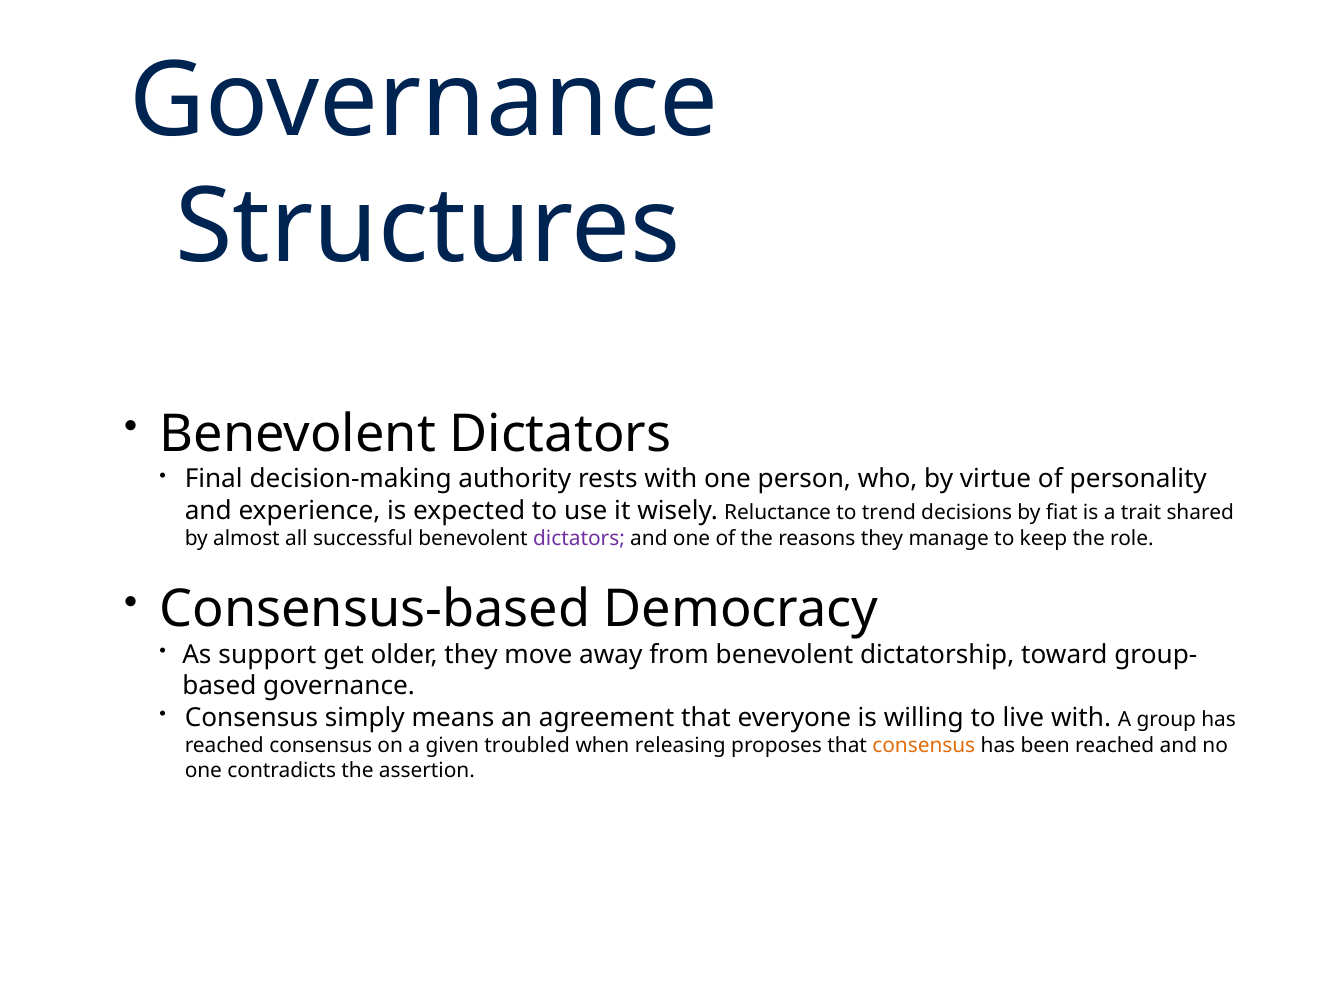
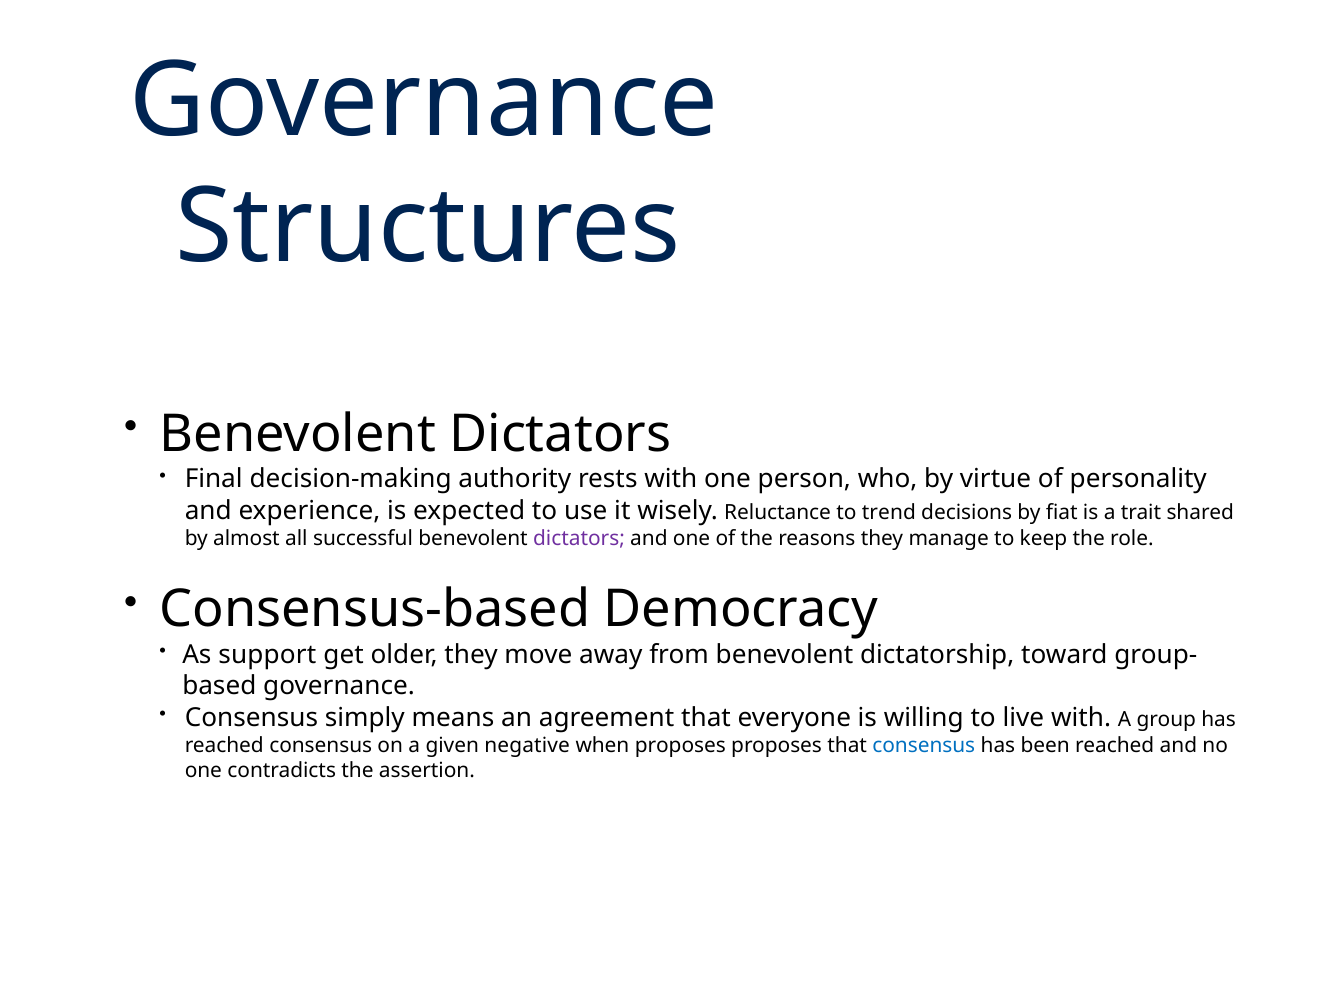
troubled: troubled -> negative
when releasing: releasing -> proposes
consensus at (924, 746) colour: orange -> blue
